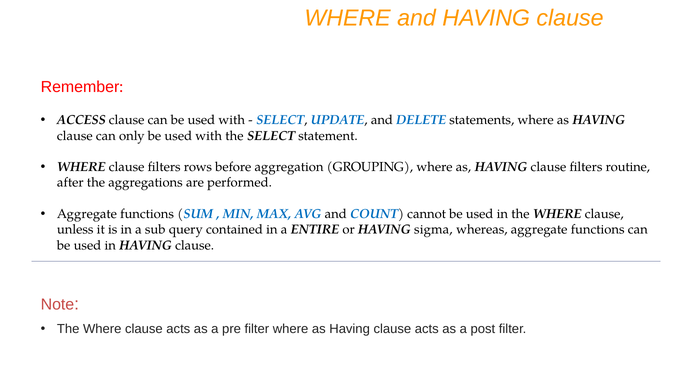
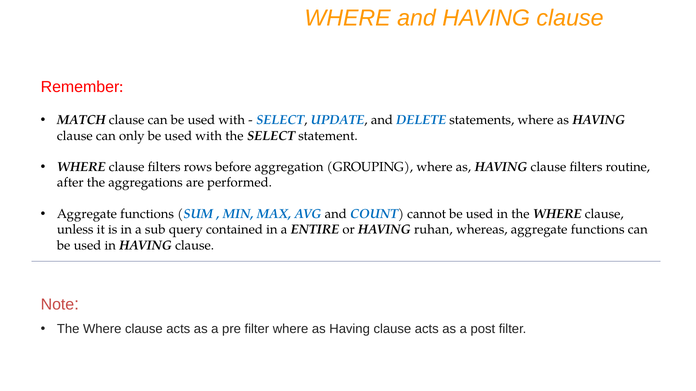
ACCESS: ACCESS -> MATCH
sigma: sigma -> ruhan
